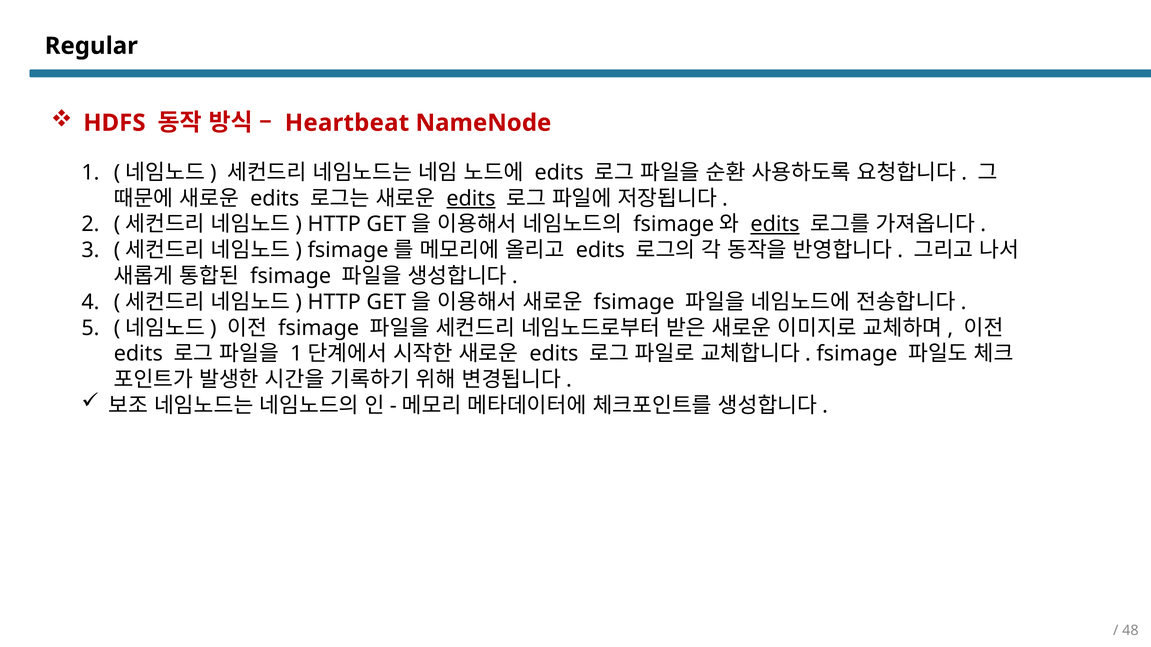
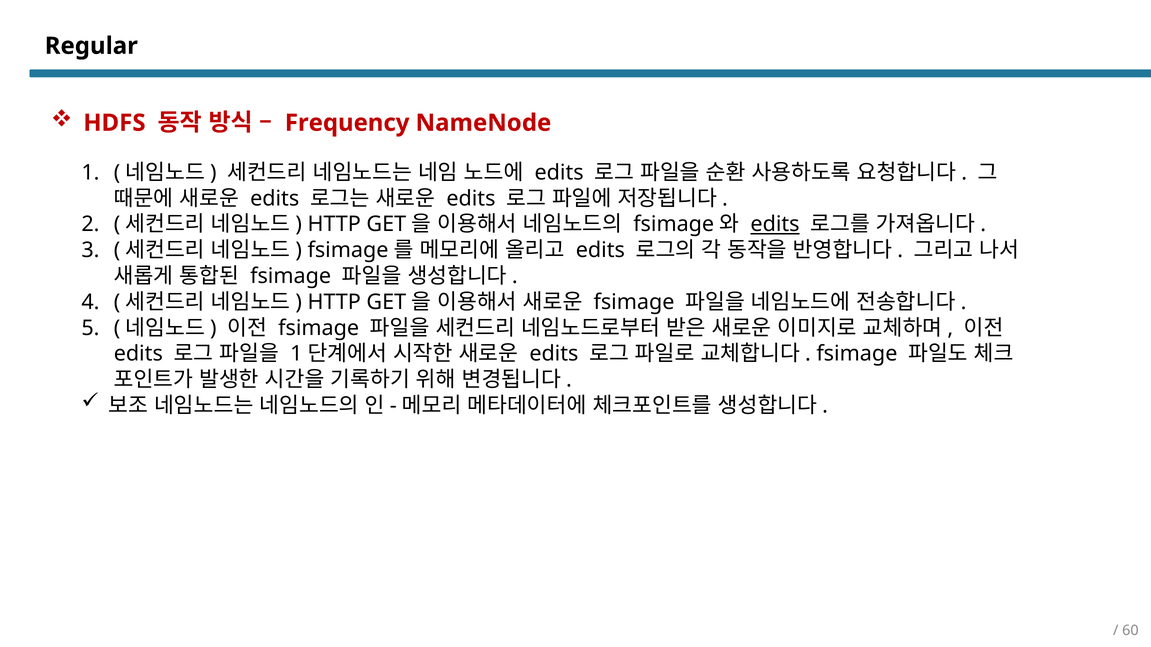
Heartbeat: Heartbeat -> Frequency
edits at (471, 199) underline: present -> none
48: 48 -> 60
